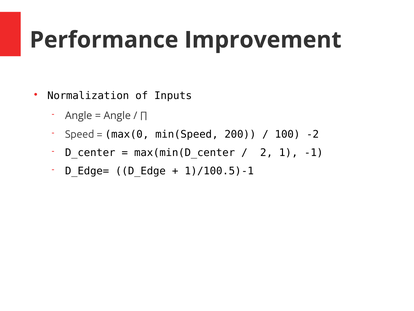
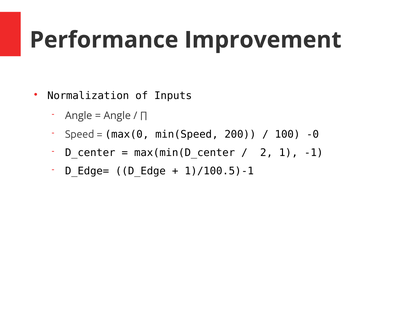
-2: -2 -> -0
